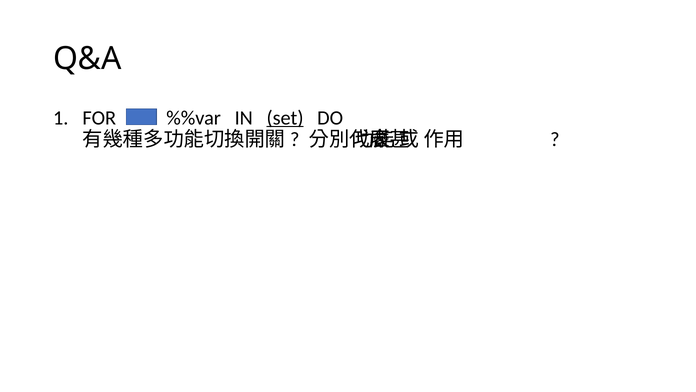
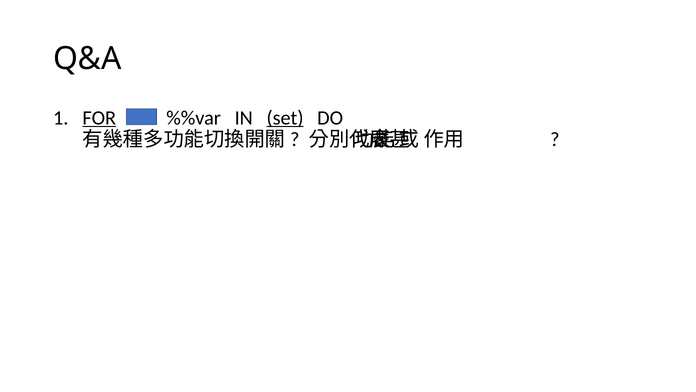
FOR underline: none -> present
